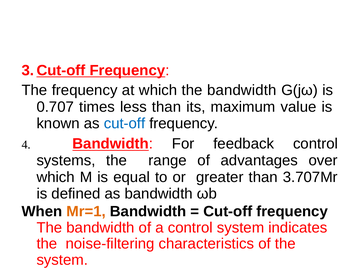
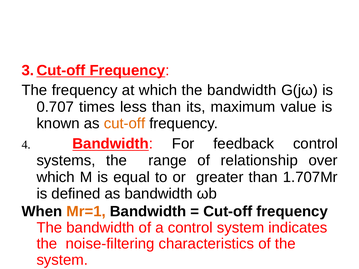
cut-off at (124, 124) colour: blue -> orange
advantages: advantages -> relationship
3.707Mr: 3.707Mr -> 1.707Mr
